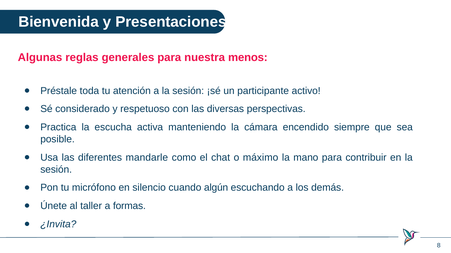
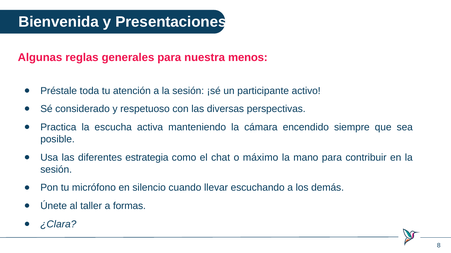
mandarle: mandarle -> estrategia
algún: algún -> llevar
¿Invita: ¿Invita -> ¿Clara
